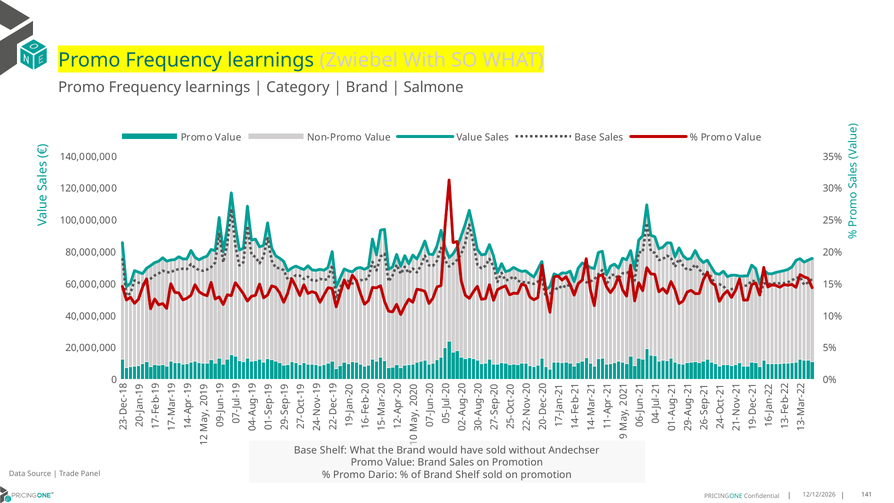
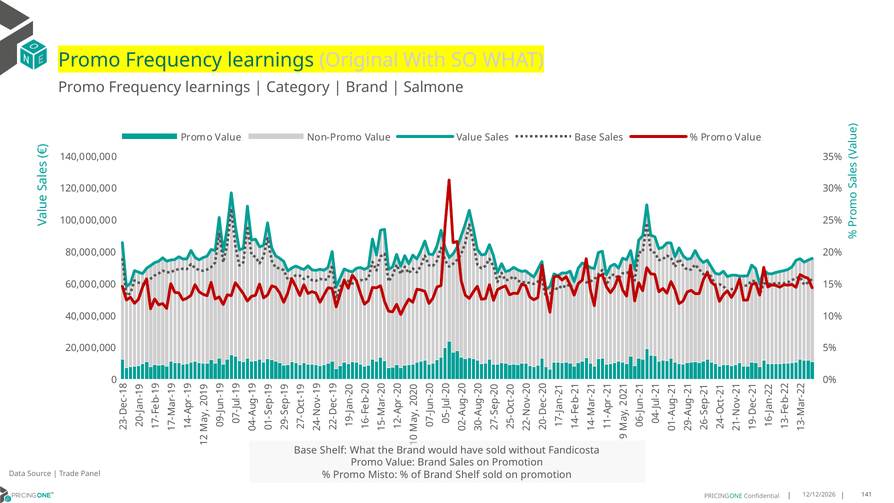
Zwiebel: Zwiebel -> Original
Andechser: Andechser -> Fandicosta
Dario: Dario -> Misto
